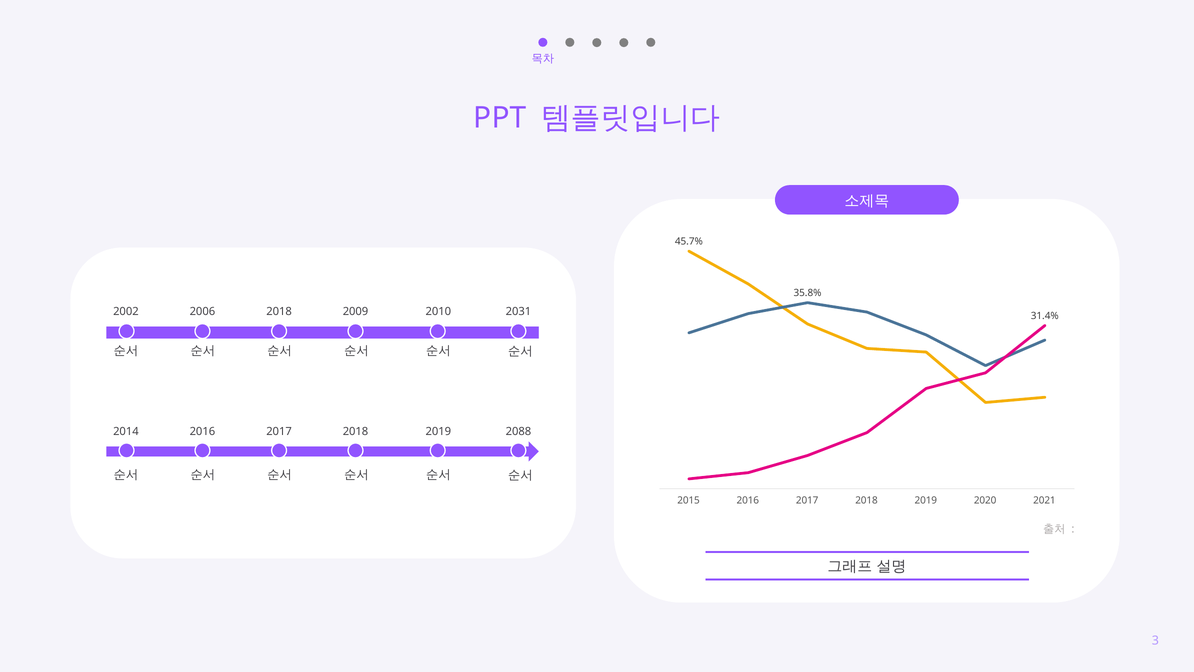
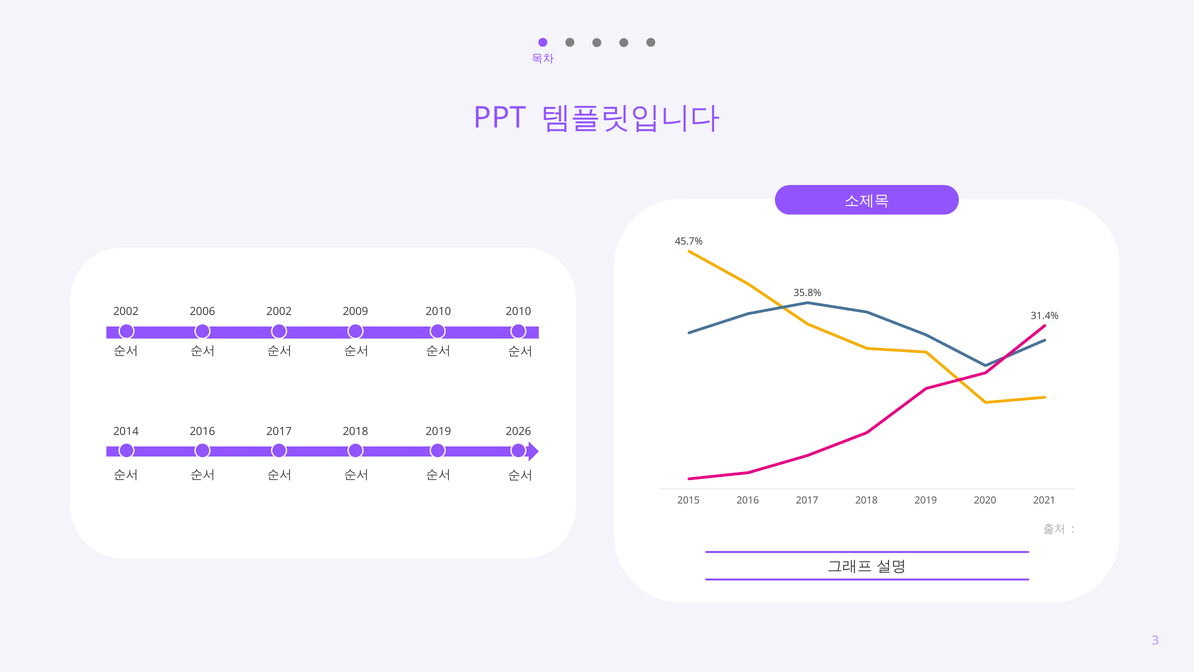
2006 2018: 2018 -> 2002
2010 2031: 2031 -> 2010
2088: 2088 -> 2026
